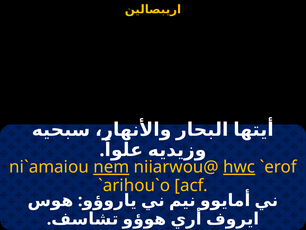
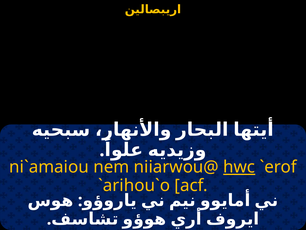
nem underline: present -> none
